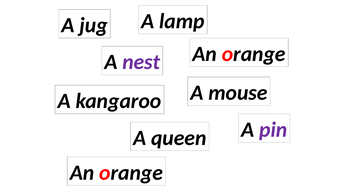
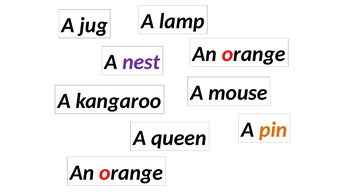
pin colour: purple -> orange
